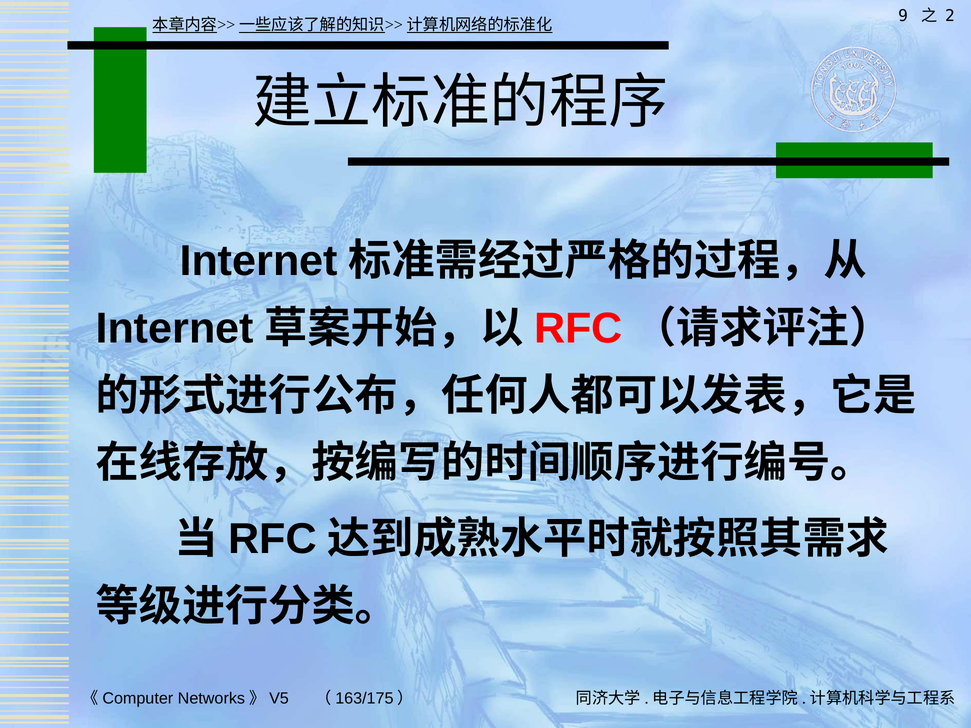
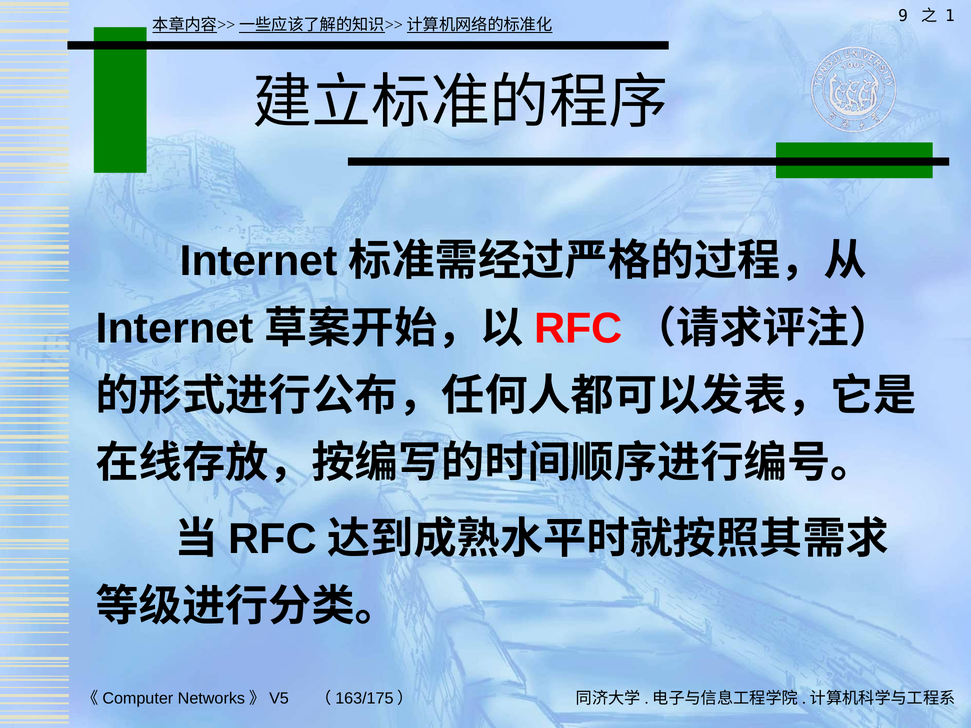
2: 2 -> 1
